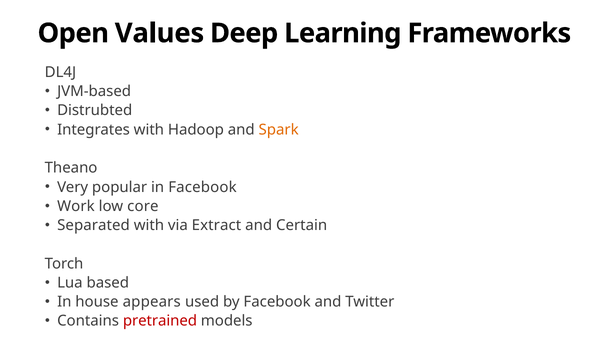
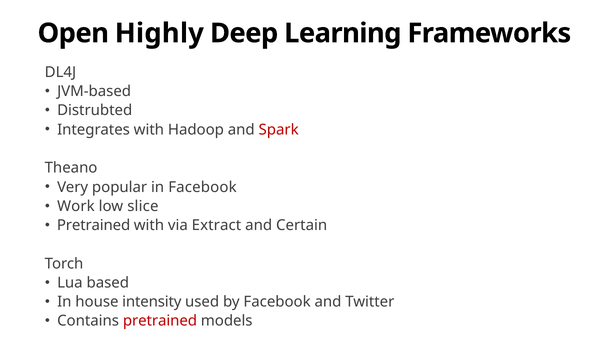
Values: Values -> Highly
Spark colour: orange -> red
core: core -> slice
Separated at (94, 226): Separated -> Pretrained
appears: appears -> intensity
